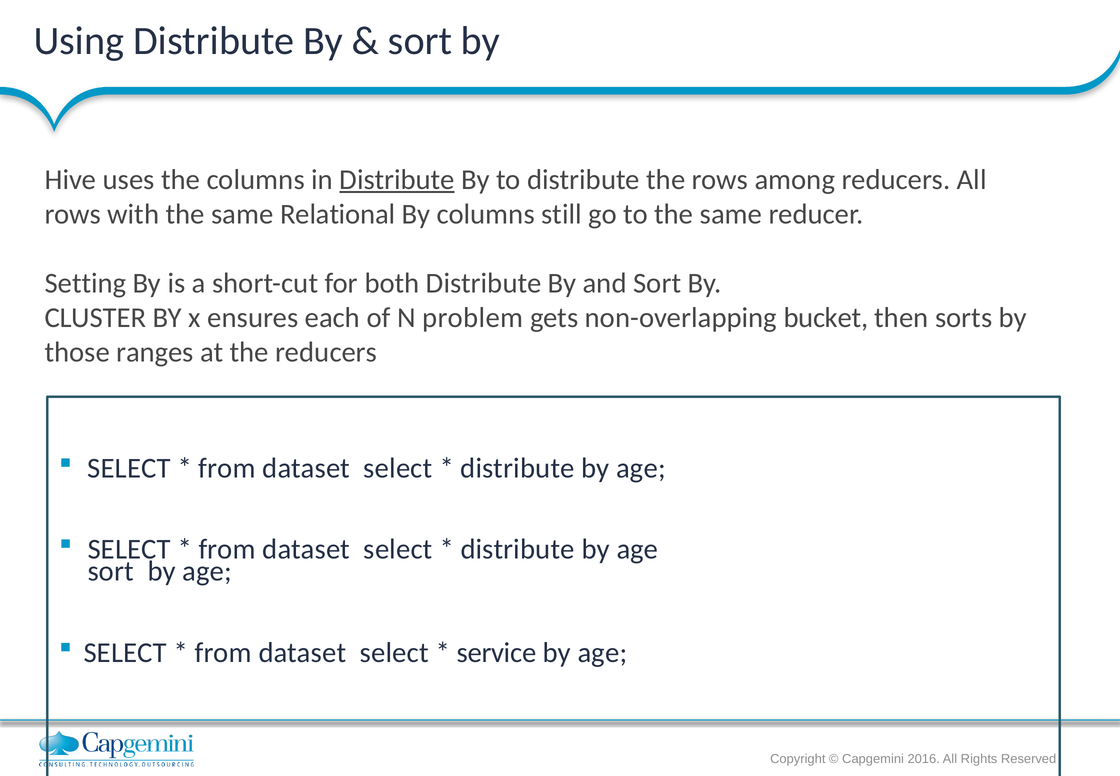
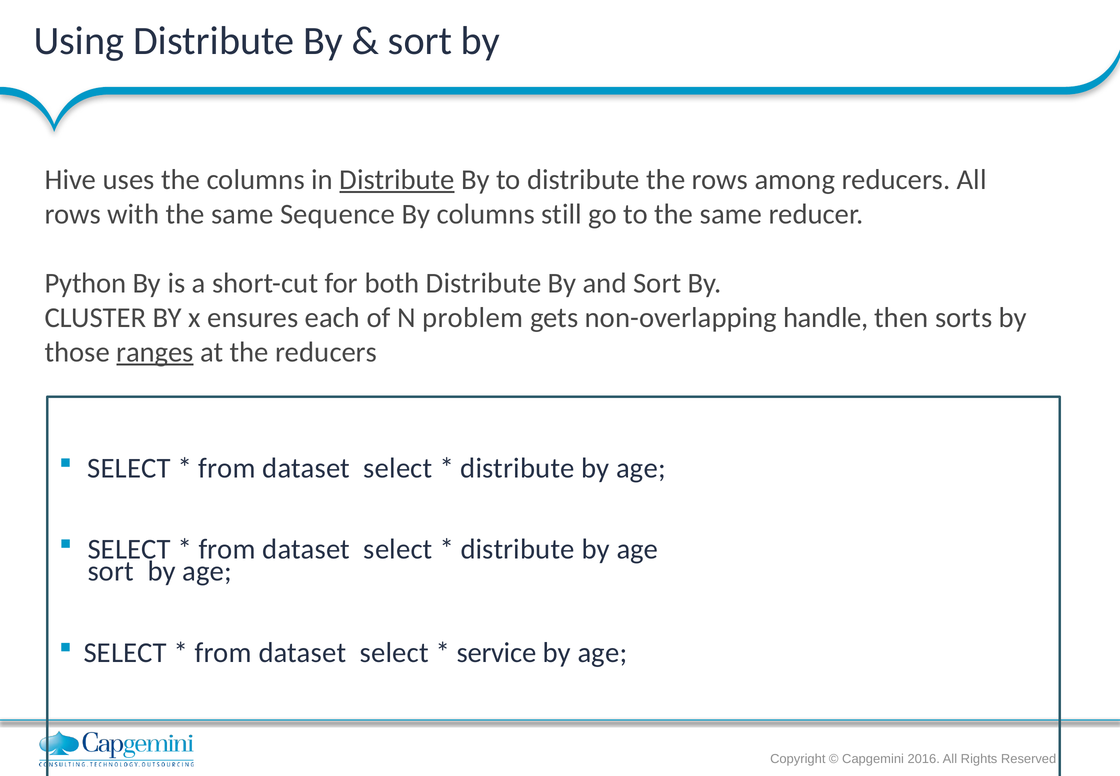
Relational: Relational -> Sequence
Setting: Setting -> Python
bucket: bucket -> handle
ranges underline: none -> present
